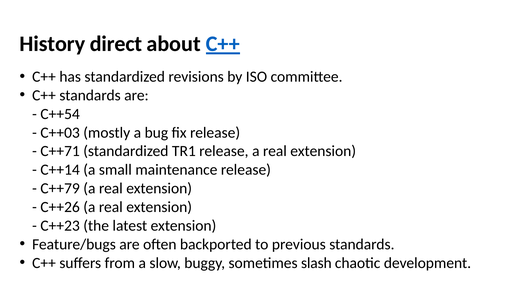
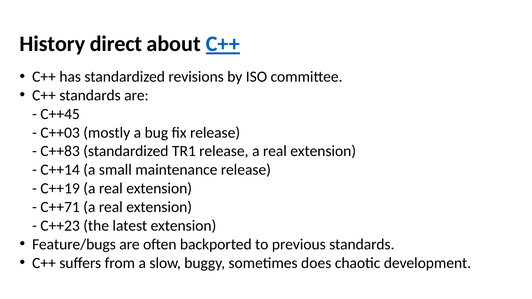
C++54: C++54 -> C++45
C++71: C++71 -> C++83
C++79: C++79 -> C++19
C++26: C++26 -> C++71
slash: slash -> does
